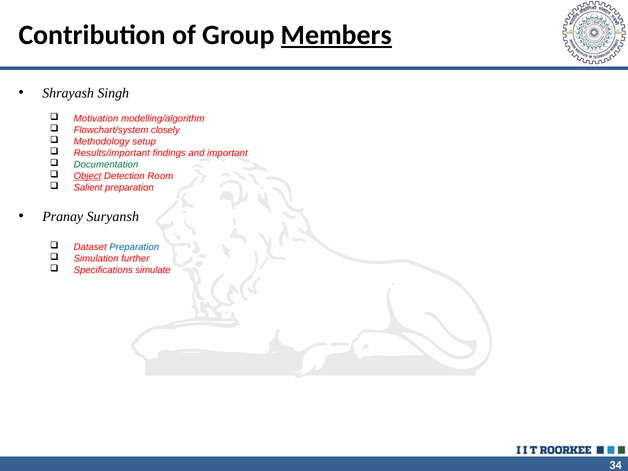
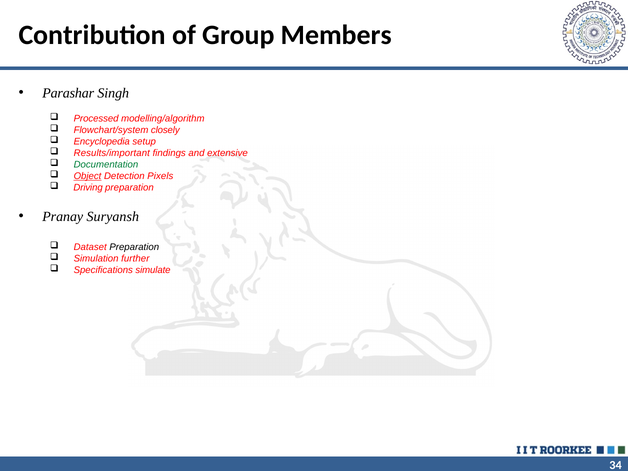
Members underline: present -> none
Shrayash: Shrayash -> Parashar
Motivation: Motivation -> Processed
Methodology: Methodology -> Encyclopedia
important: important -> extensive
Room: Room -> Pixels
Salient: Salient -> Driving
Preparation at (134, 247) colour: blue -> black
